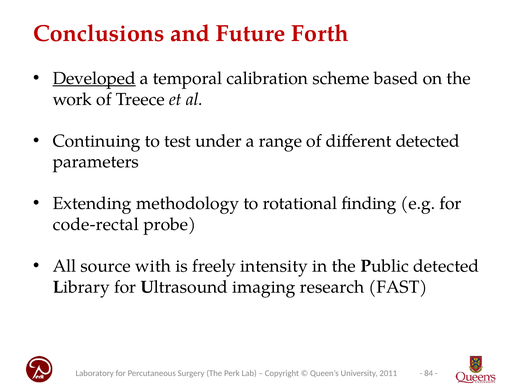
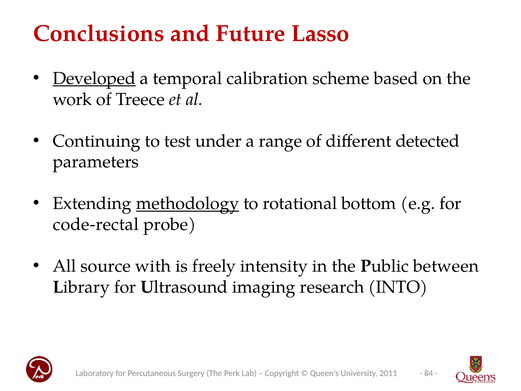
Forth: Forth -> Lasso
methodology underline: none -> present
finding: finding -> bottom
Public detected: detected -> between
FAST: FAST -> INTO
